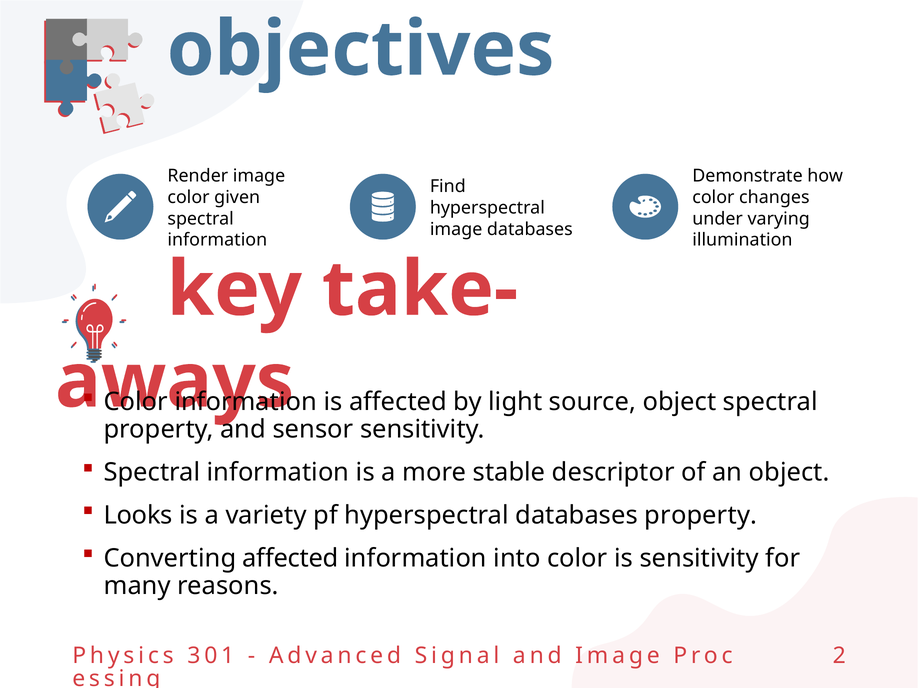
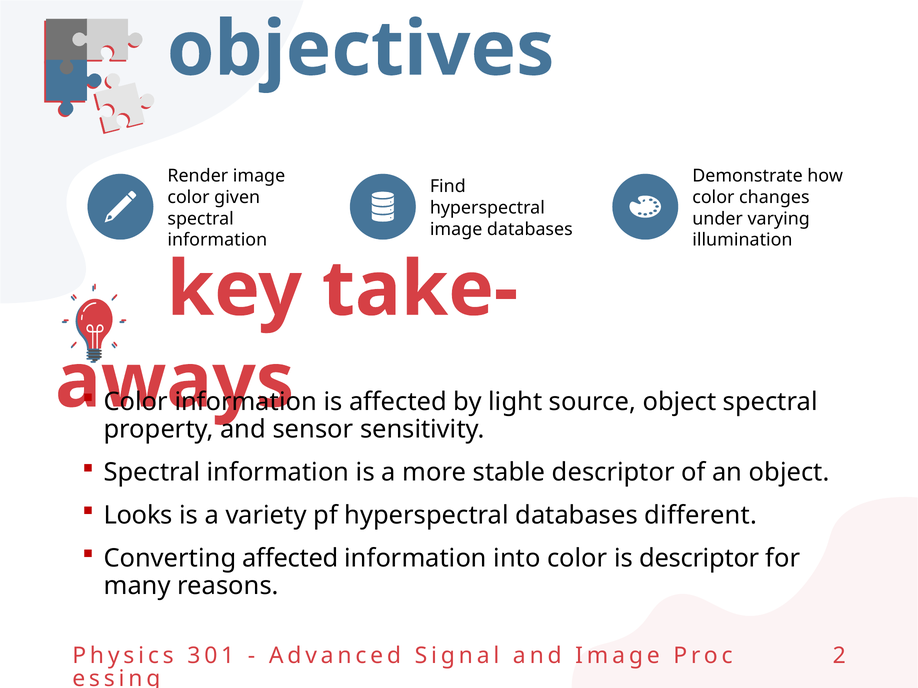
databases property: property -> different
is sensitivity: sensitivity -> descriptor
